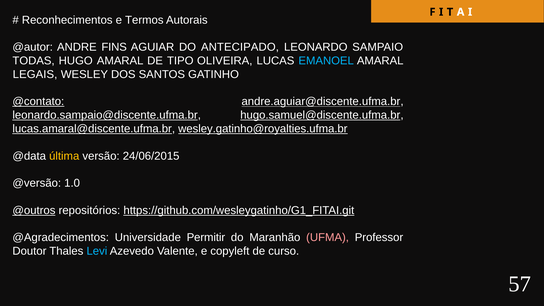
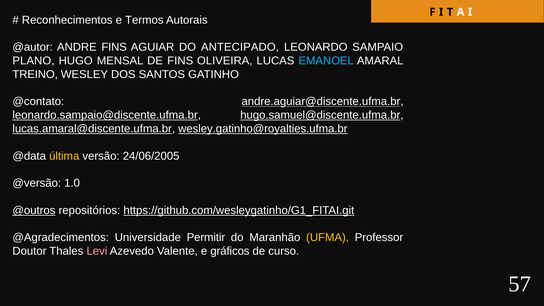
TODAS: TODAS -> PLANO
HUGO AMARAL: AMARAL -> MENSAL
DE TIPO: TIPO -> FINS
LEGAIS: LEGAIS -> TREINO
@contato underline: present -> none
24/06/2015: 24/06/2015 -> 24/06/2005
UFMA colour: pink -> yellow
Levi colour: light blue -> pink
copyleft: copyleft -> gráficos
